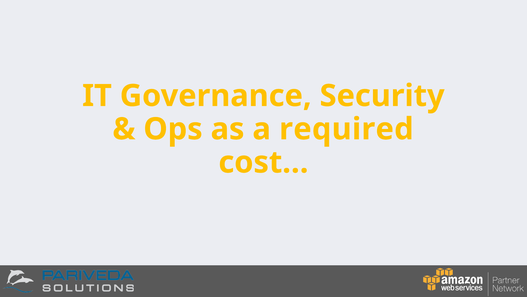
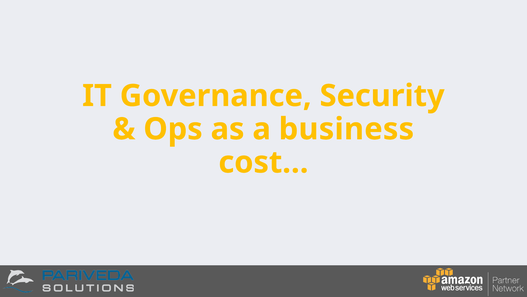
required: required -> business
